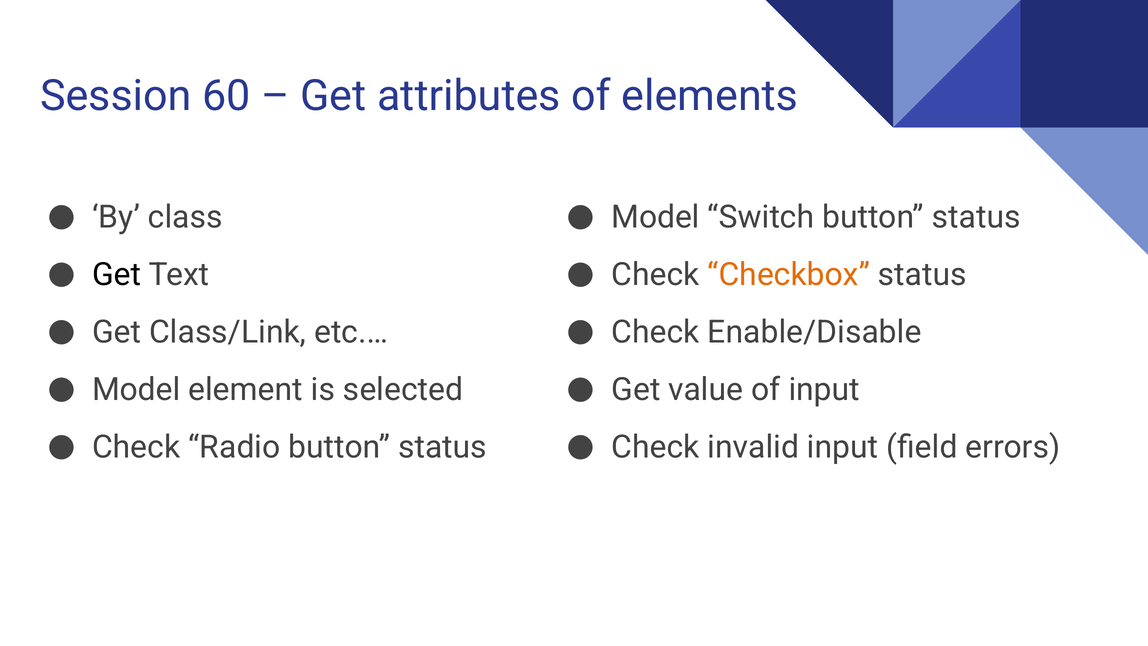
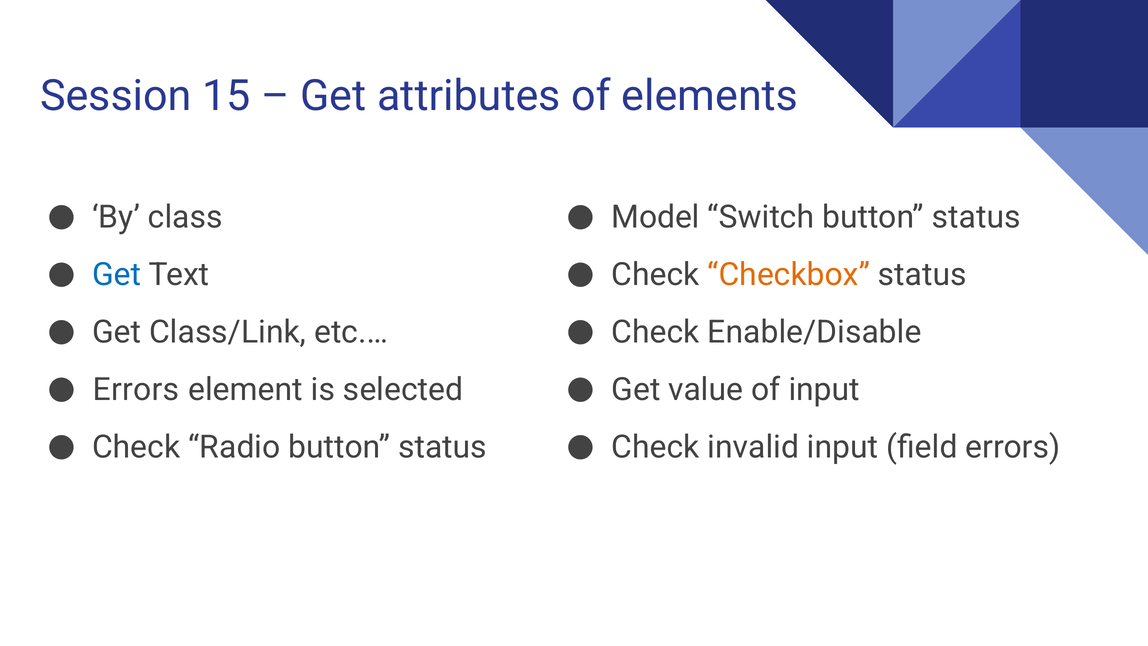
60: 60 -> 15
Get at (117, 275) colour: black -> blue
Model at (136, 390): Model -> Errors
